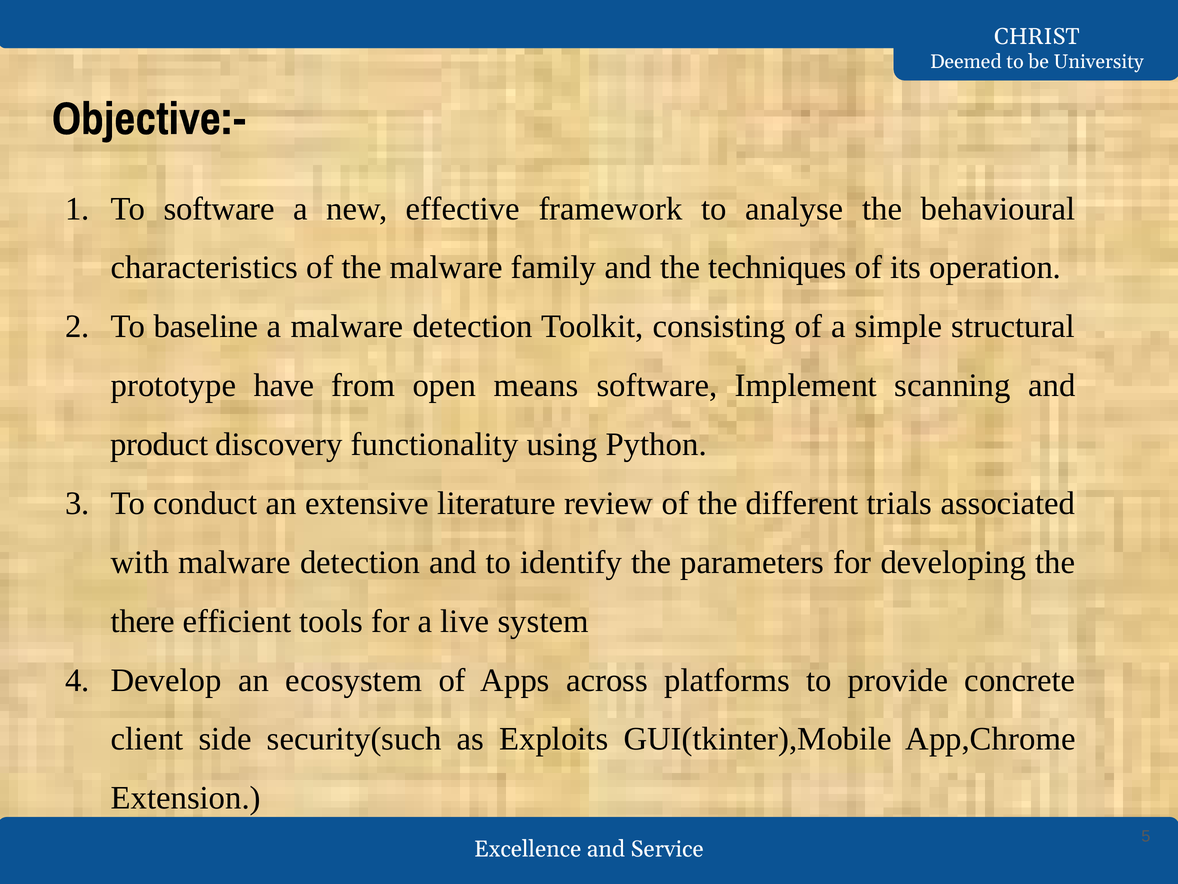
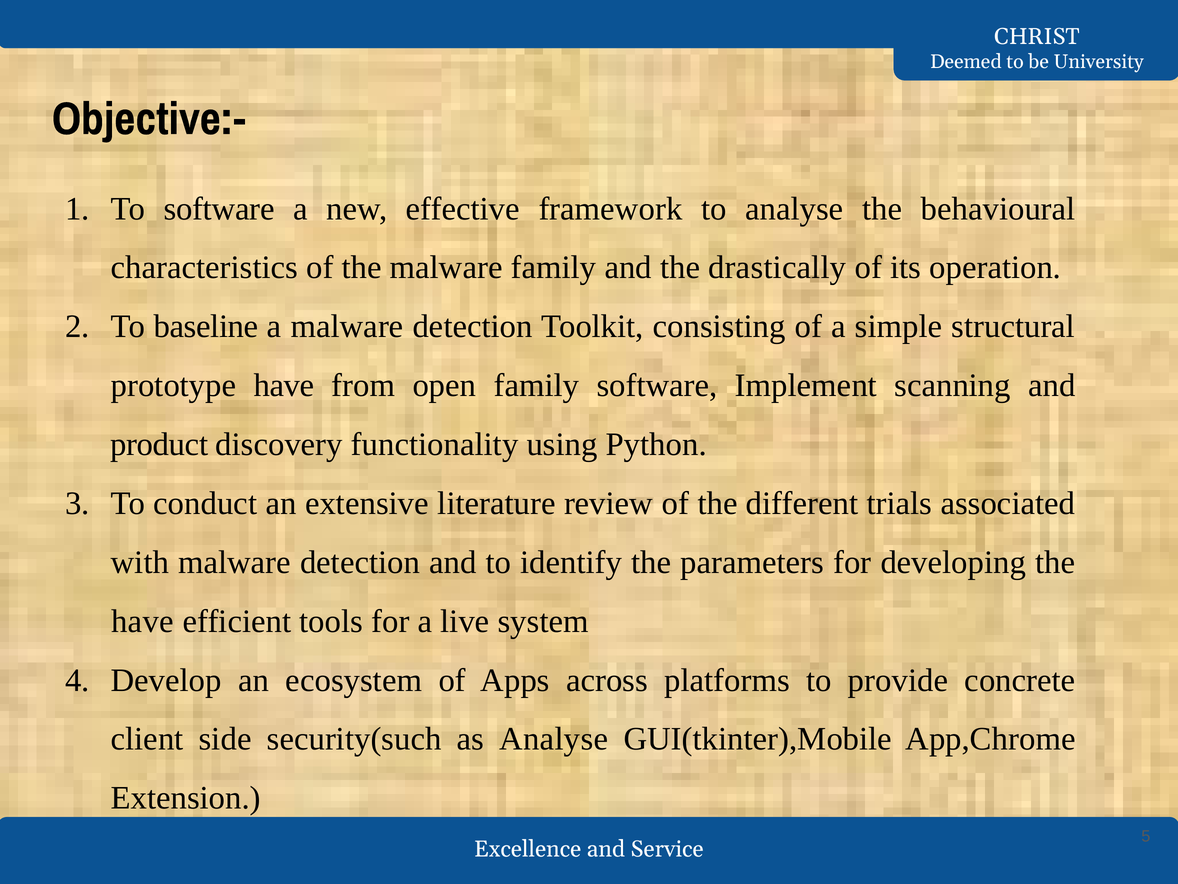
techniques: techniques -> drastically
open means: means -> family
there at (143, 621): there -> have
as Exploits: Exploits -> Analyse
